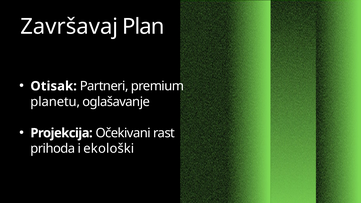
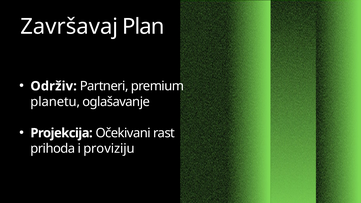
Otisak: Otisak -> Održiv
ekološki: ekološki -> proviziju
